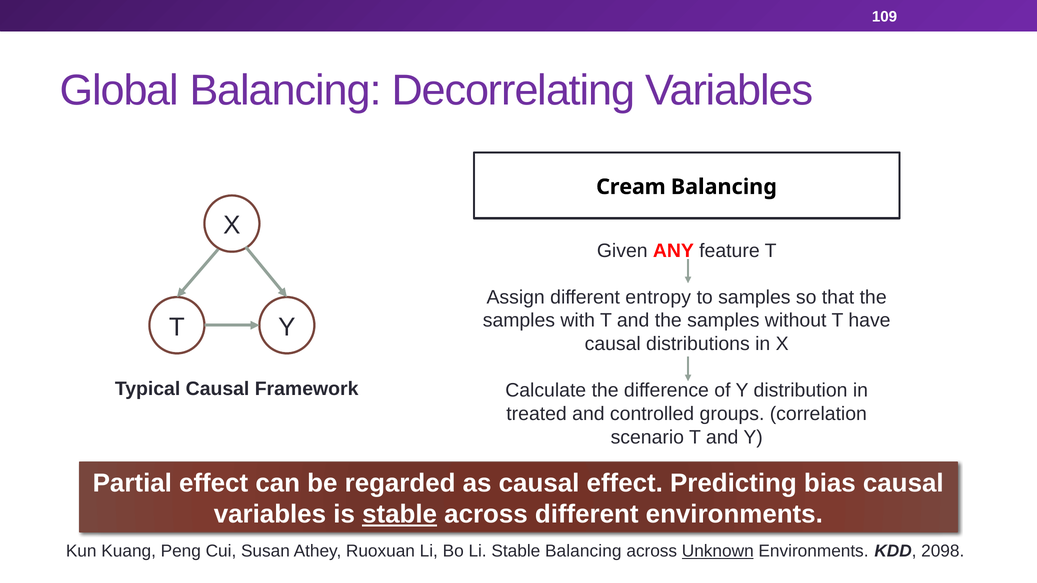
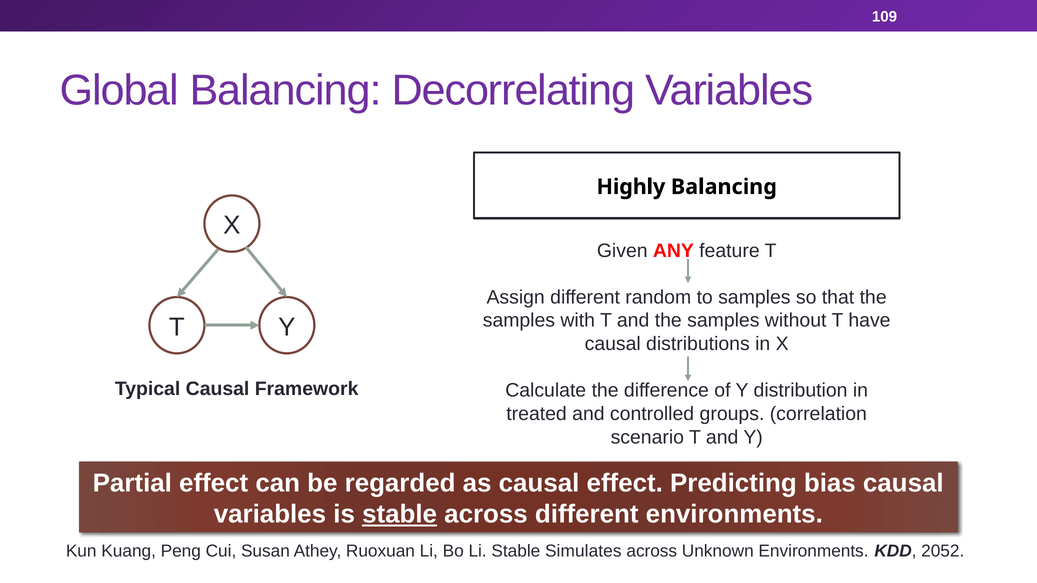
Cream: Cream -> Highly
entropy: entropy -> random
Stable Balancing: Balancing -> Simulates
Unknown underline: present -> none
2098: 2098 -> 2052
